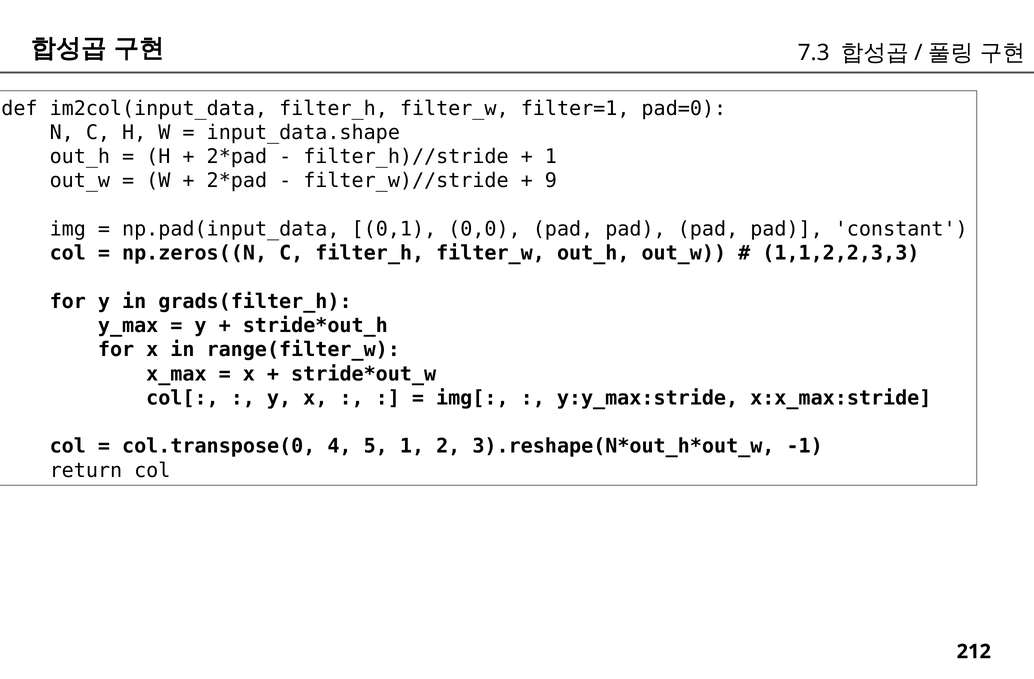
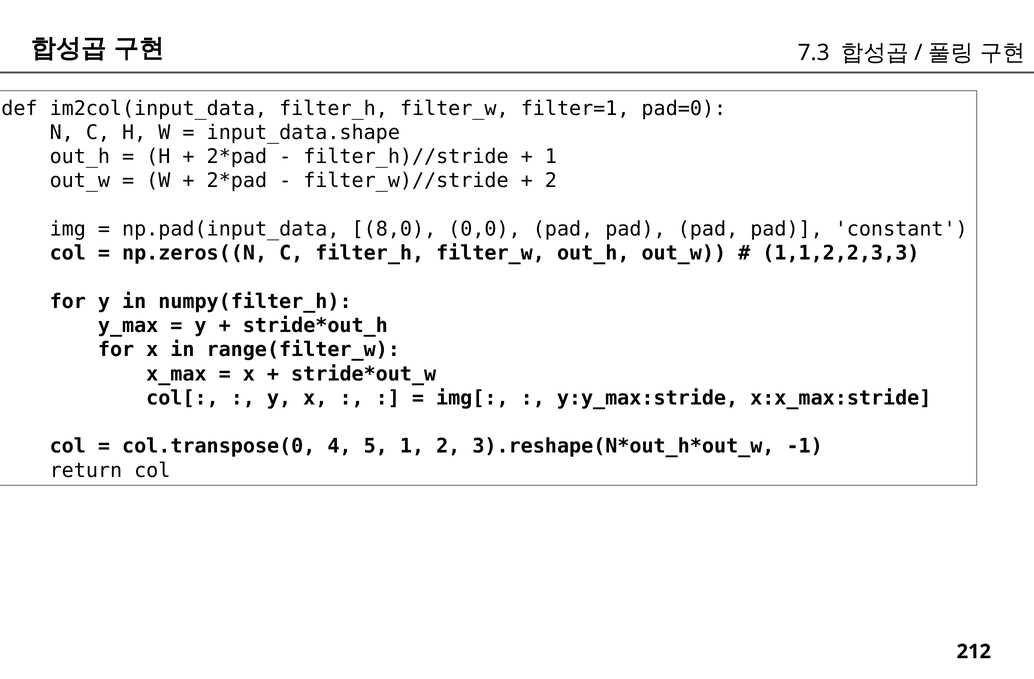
9 at (551, 181): 9 -> 2
0,1: 0,1 -> 8,0
grads(filter_h: grads(filter_h -> numpy(filter_h
